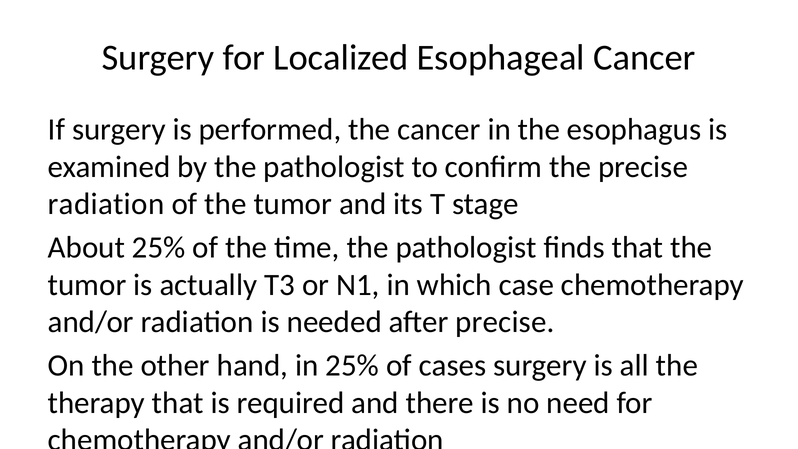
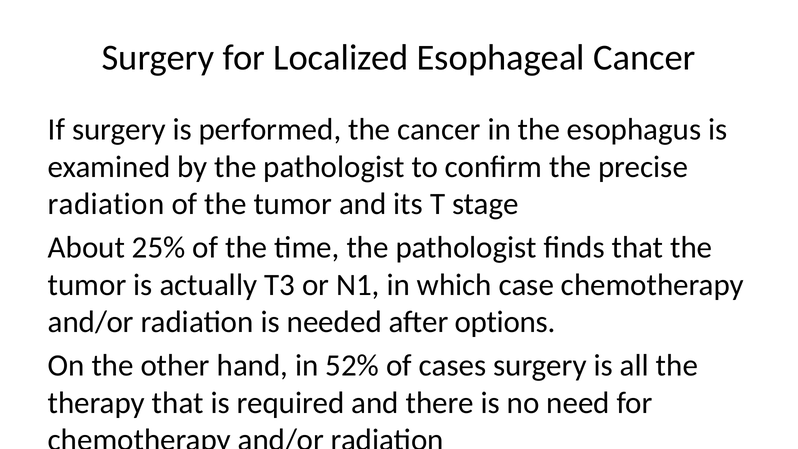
after precise: precise -> options
in 25%: 25% -> 52%
